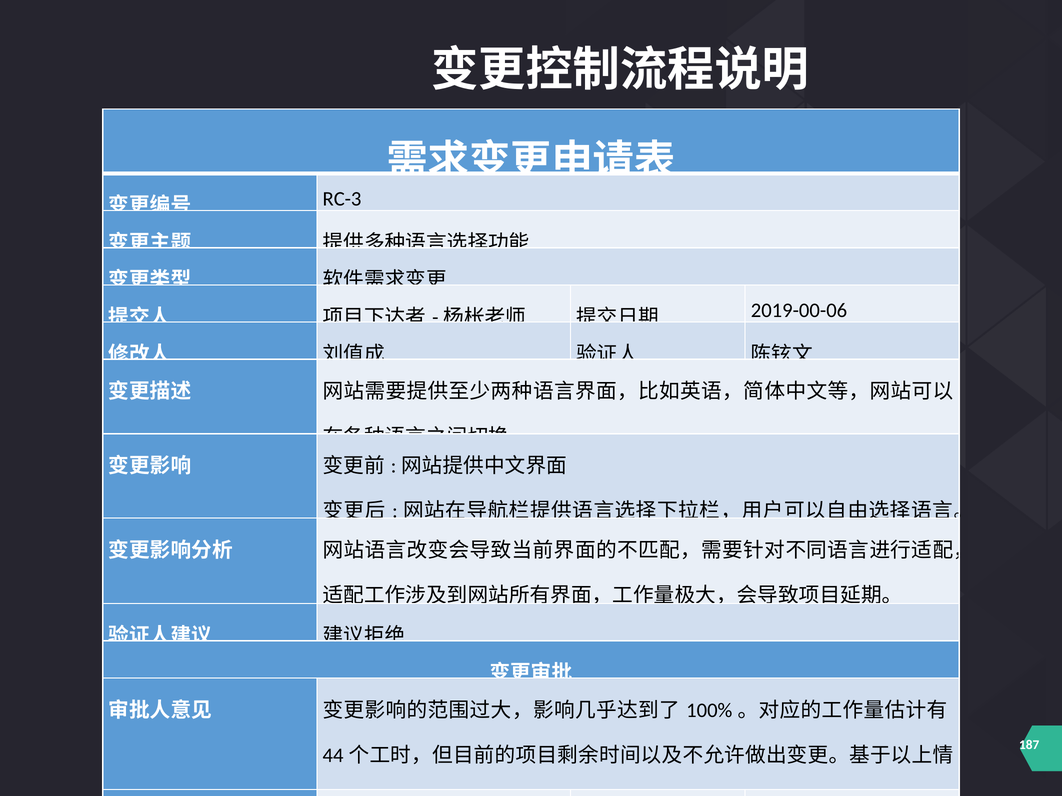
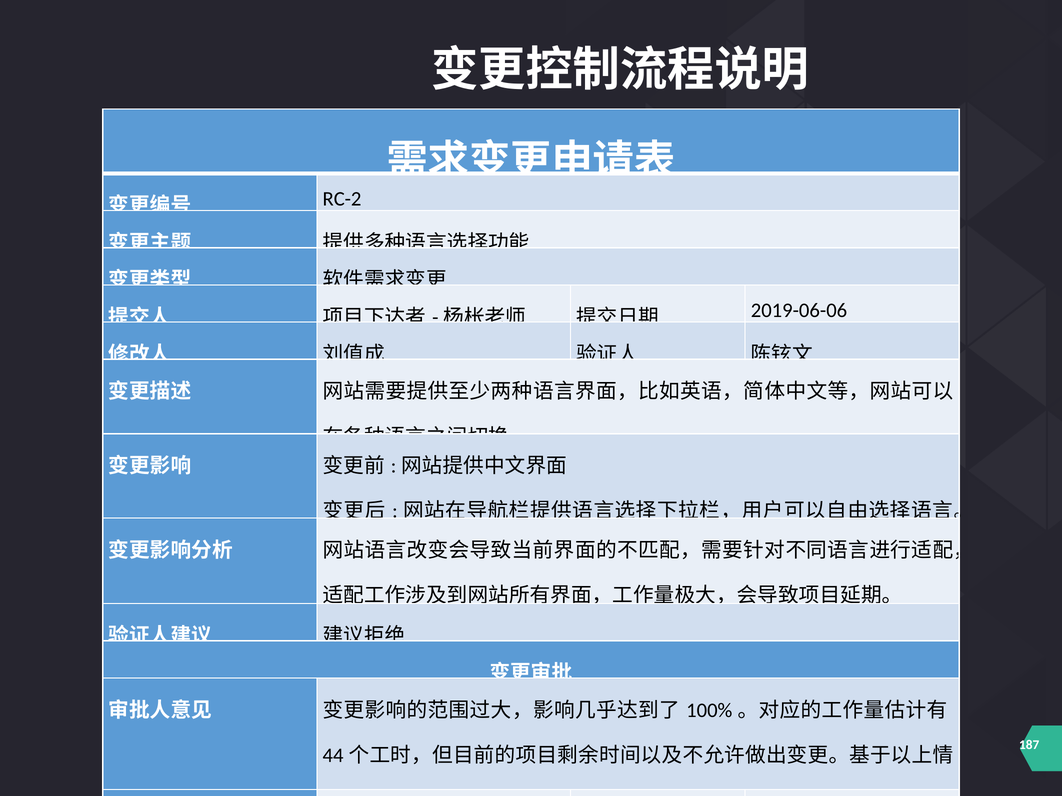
RC-3: RC-3 -> RC-2
2019-00-06: 2019-00-06 -> 2019-06-06
